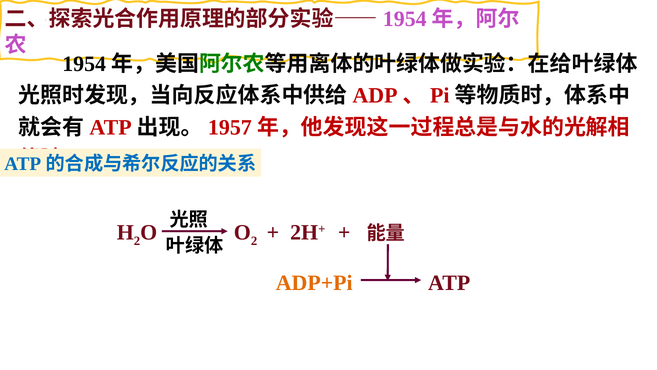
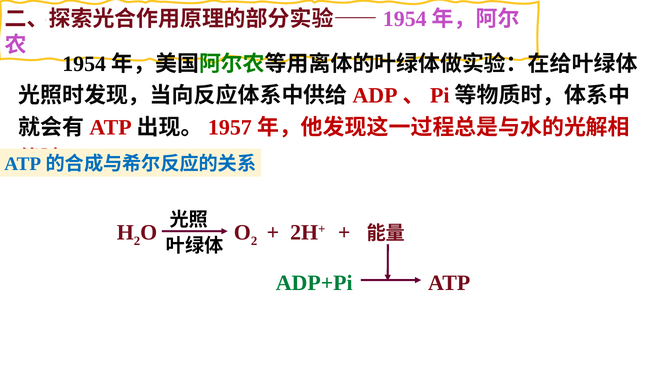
ADP+Pi colour: orange -> green
